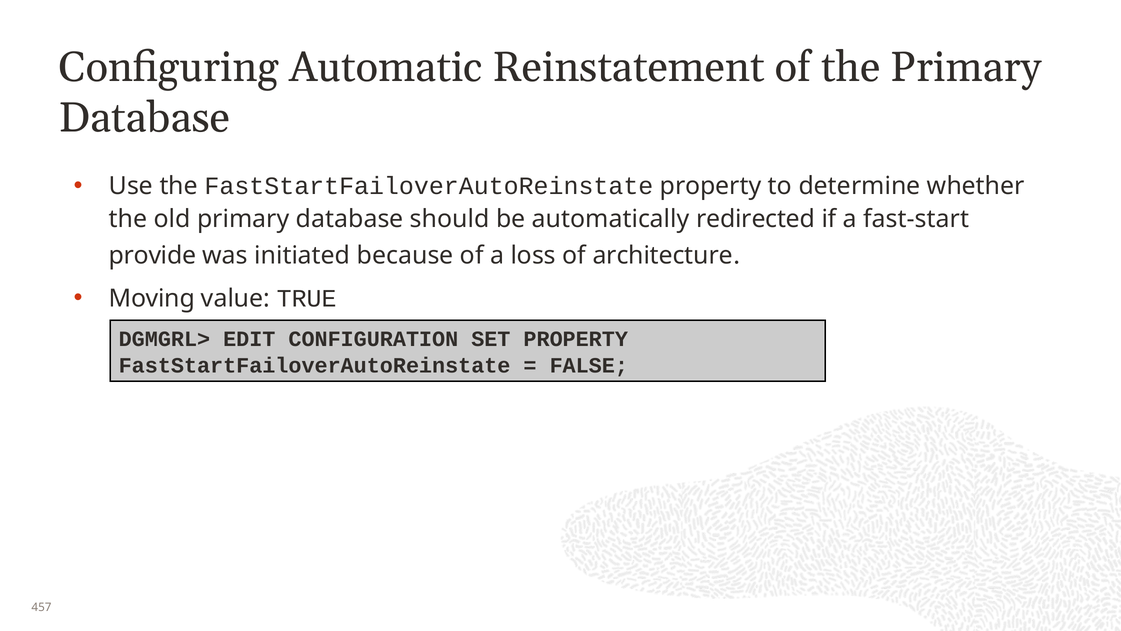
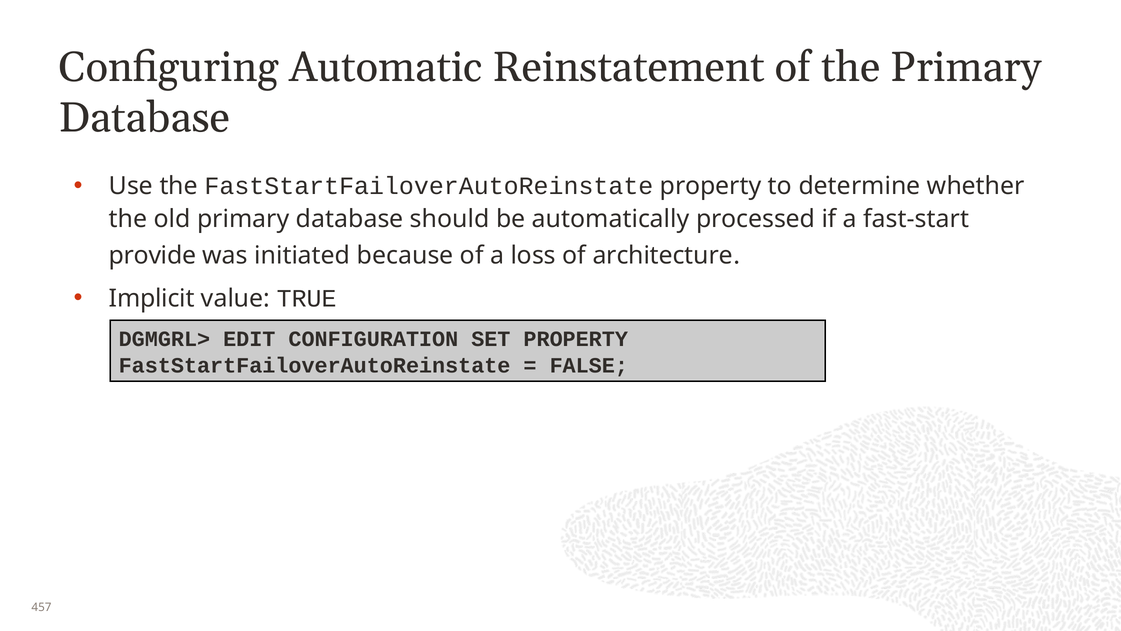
redirected: redirected -> processed
Moving: Moving -> Implicit
